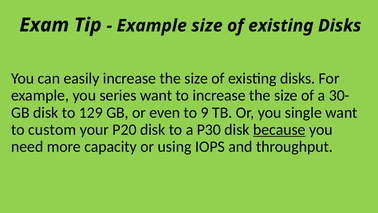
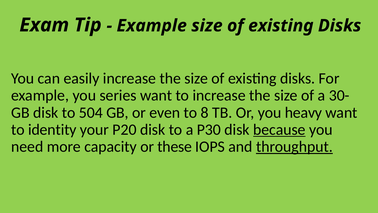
129: 129 -> 504
9: 9 -> 8
single: single -> heavy
custom: custom -> identity
using: using -> these
throughput underline: none -> present
